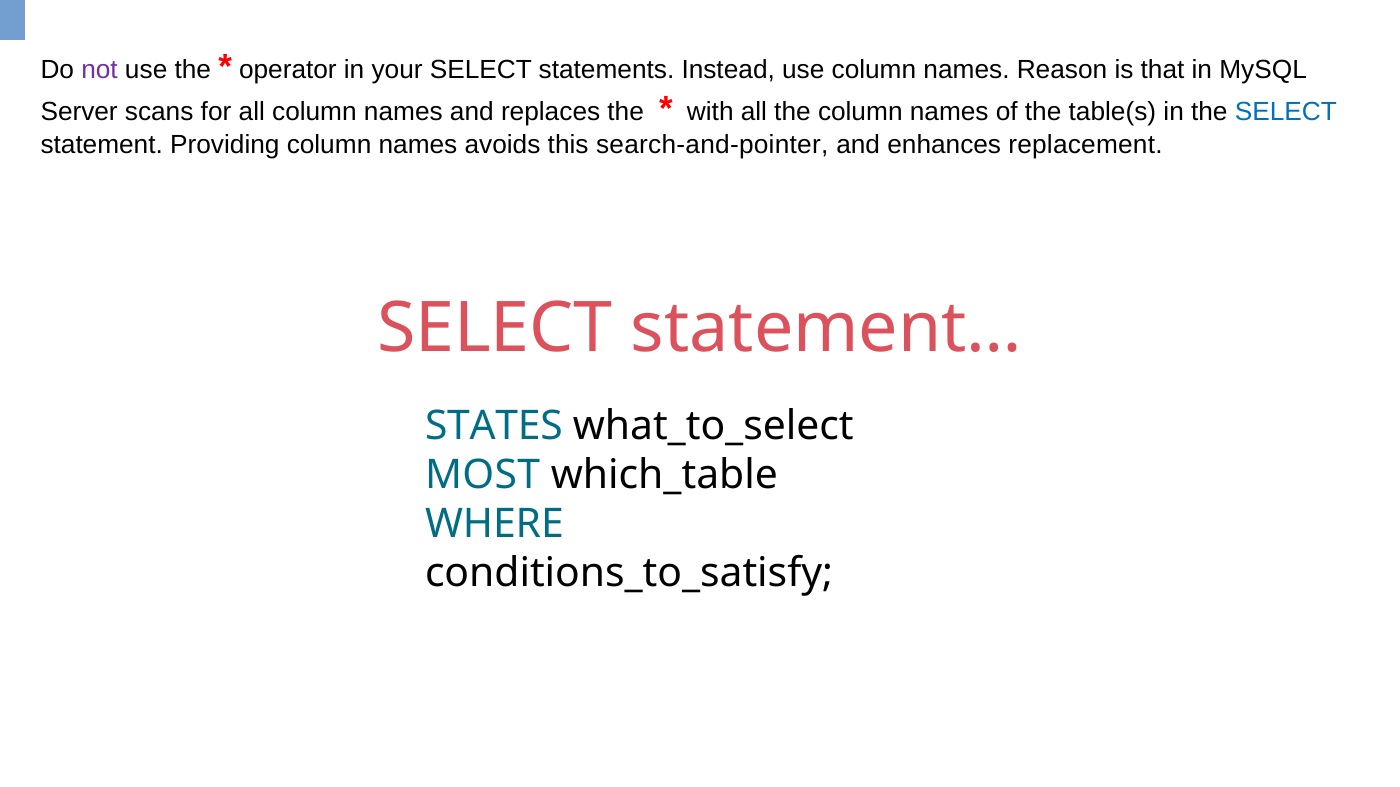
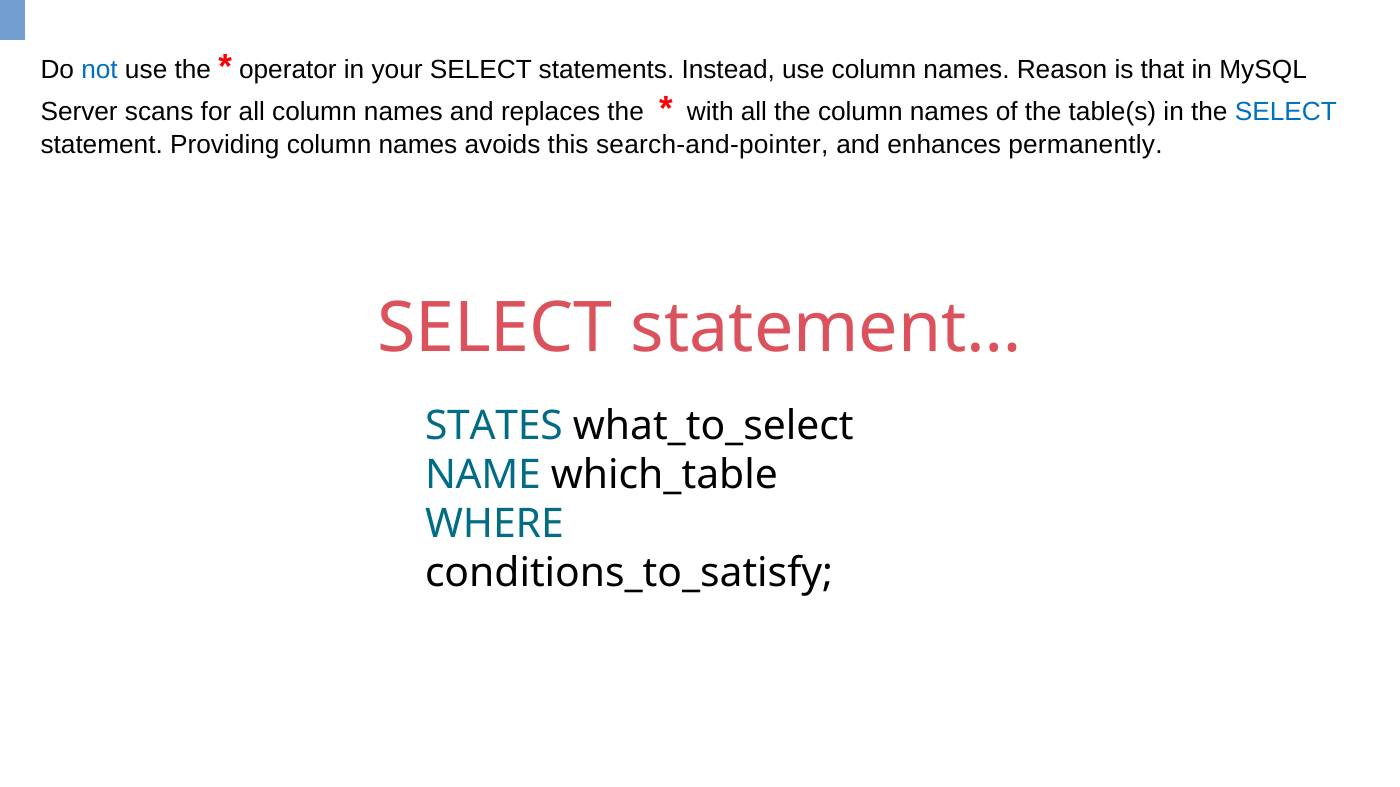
not colour: purple -> blue
replacement: replacement -> permanently
MOST: MOST -> NAME
